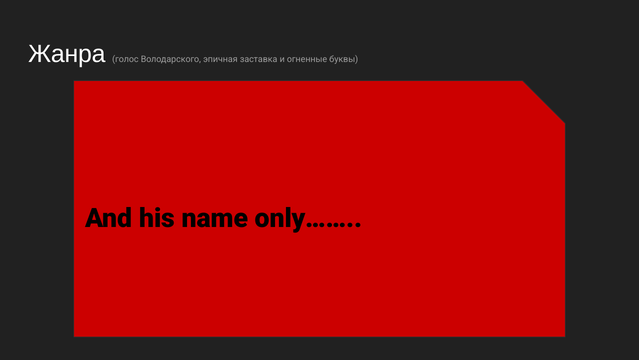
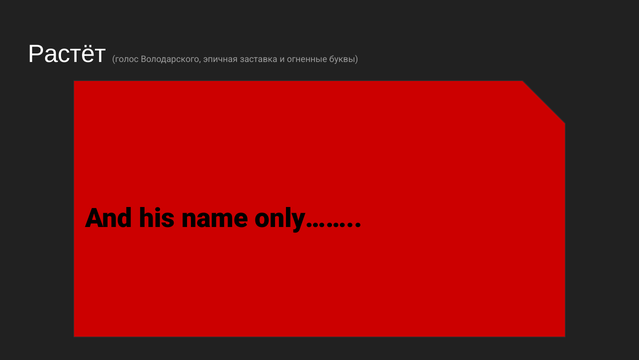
Жанра: Жанра -> Растёт
